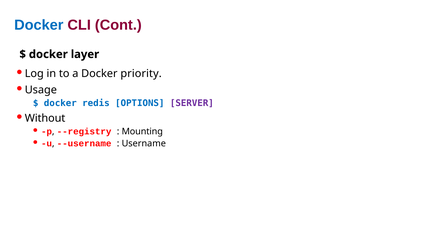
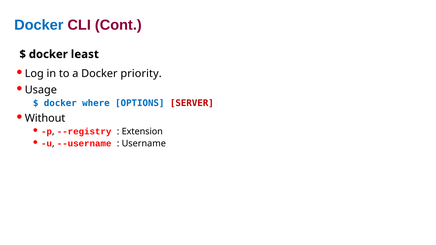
layer: layer -> least
redis: redis -> where
SERVER colour: purple -> red
Mounting: Mounting -> Extension
